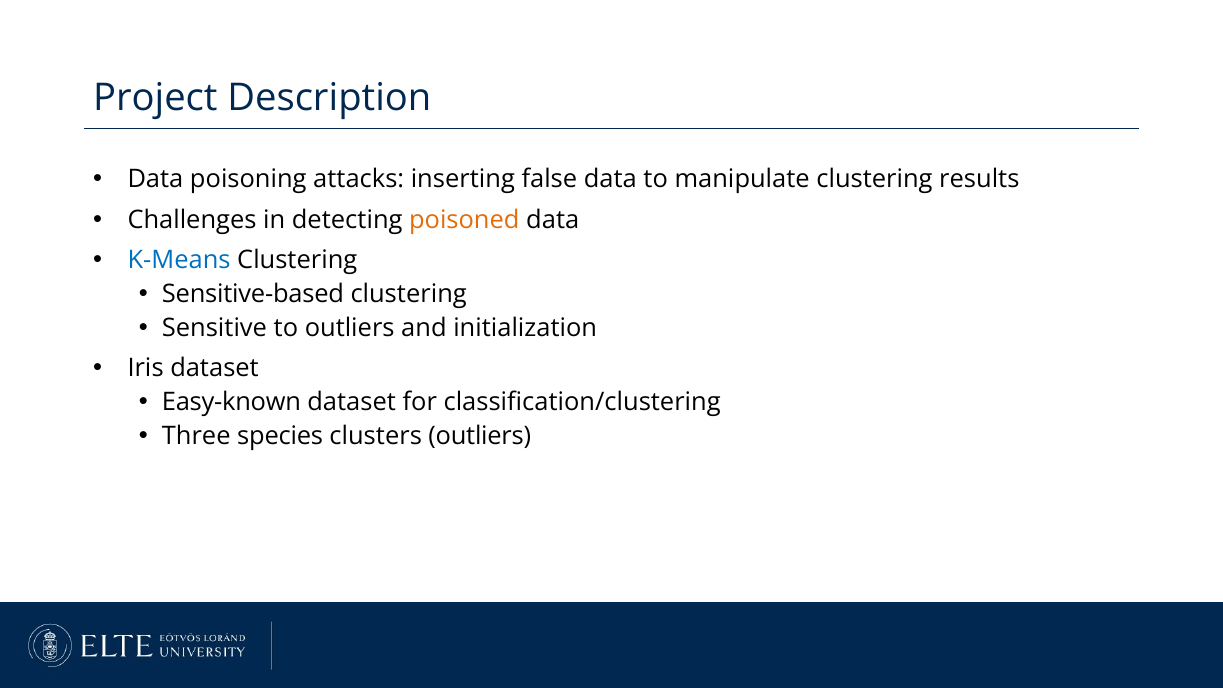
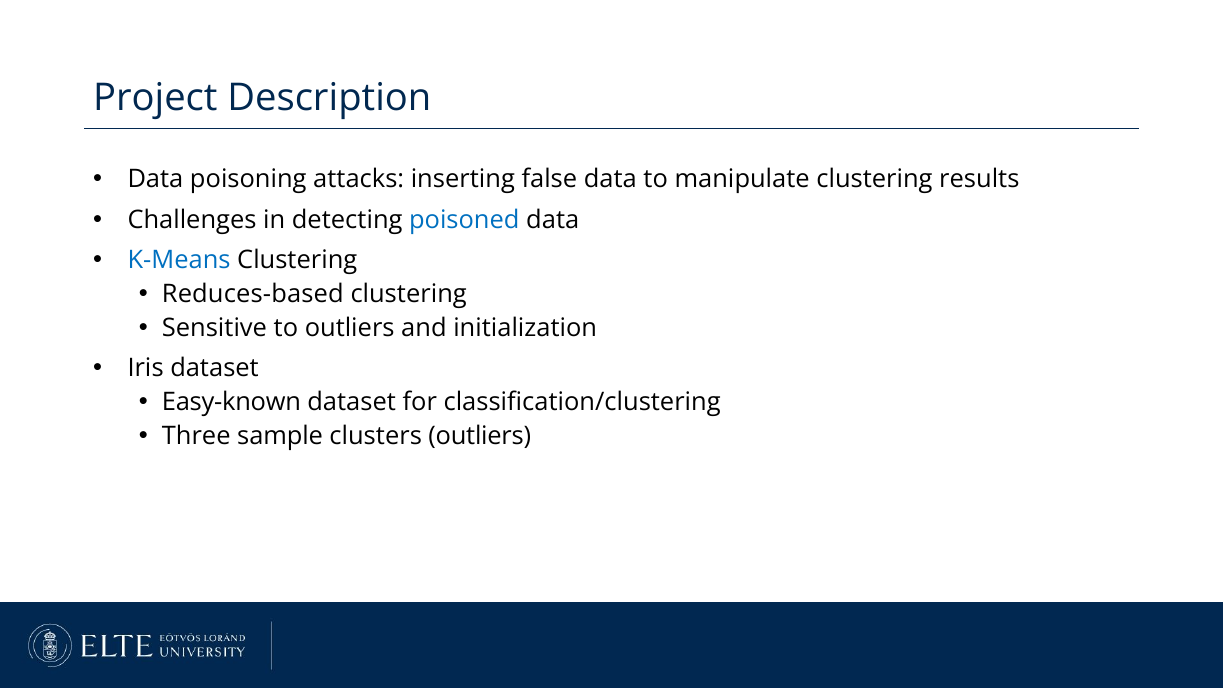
poisoned colour: orange -> blue
Sensitive-based: Sensitive-based -> Reduces-based
species: species -> sample
